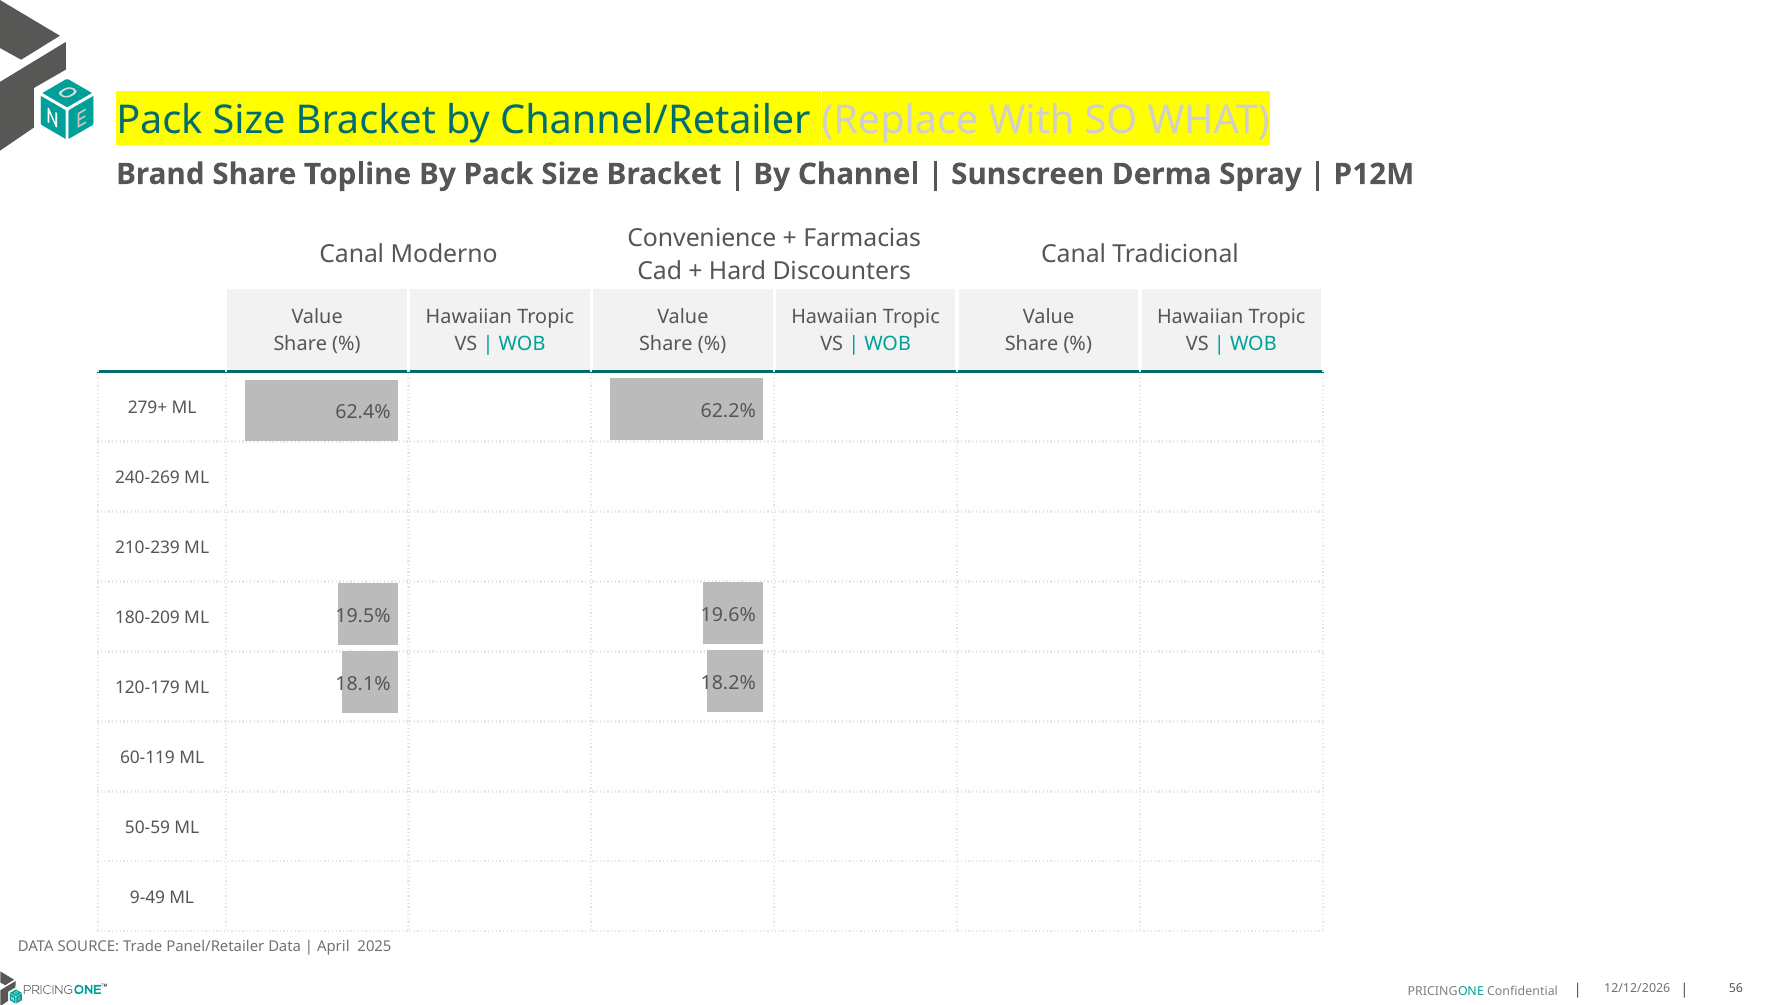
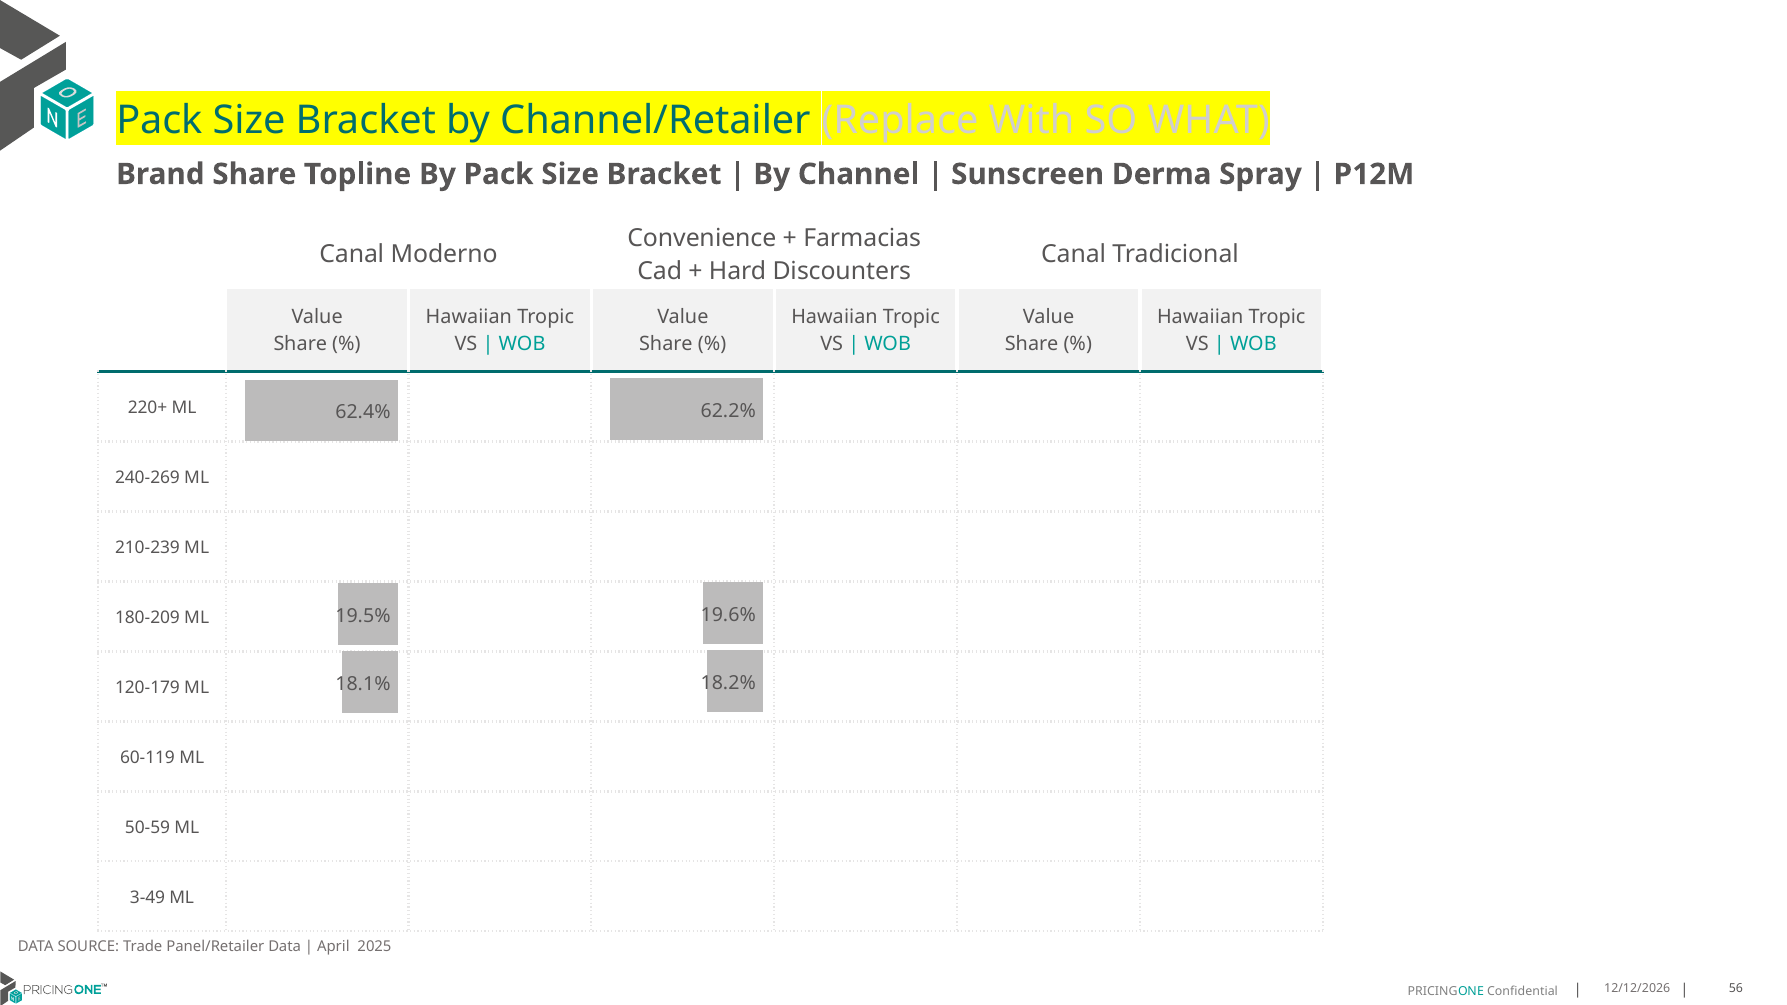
279+: 279+ -> 220+
9-49: 9-49 -> 3-49
